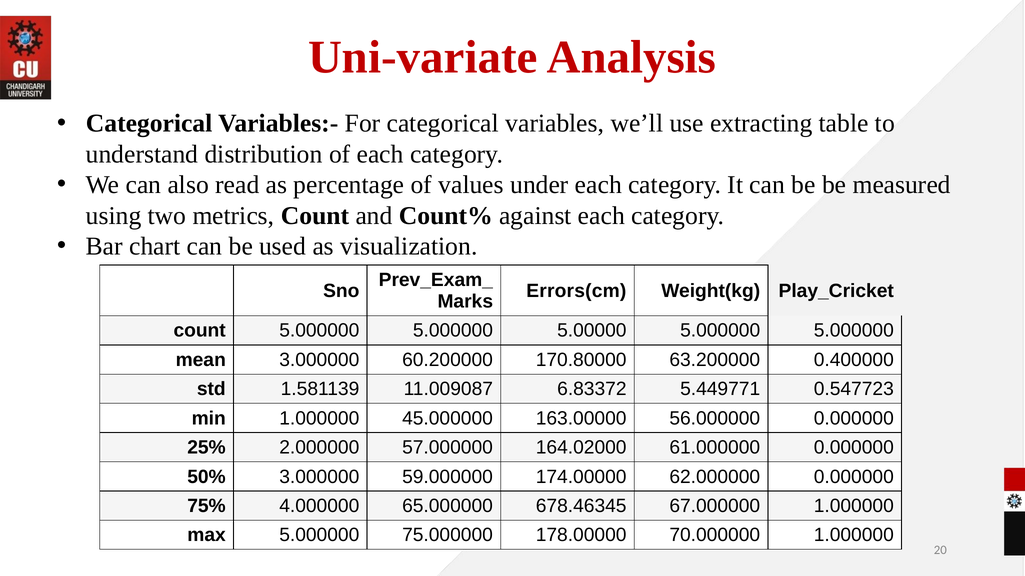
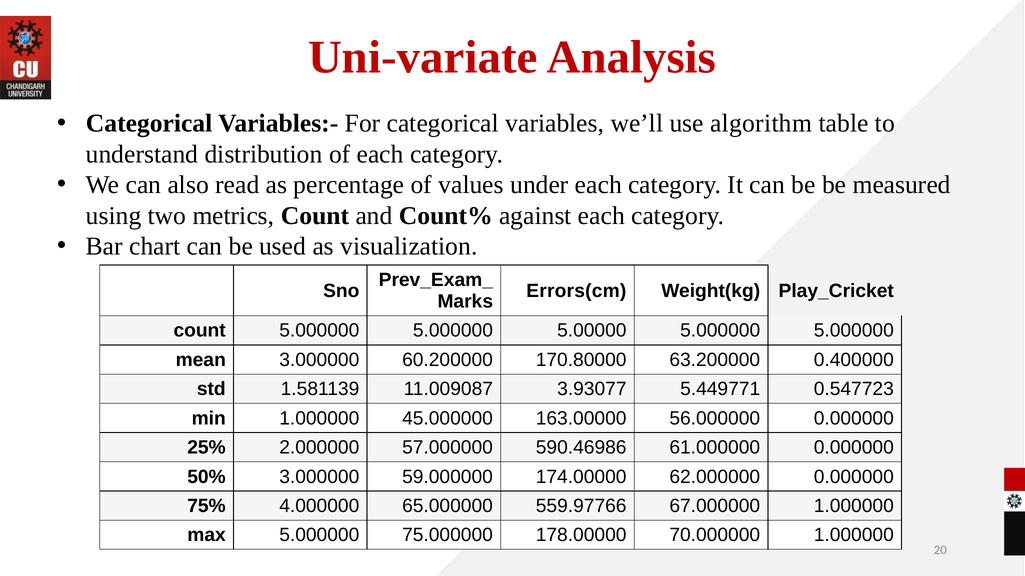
extracting: extracting -> algorithm
6.83372: 6.83372 -> 3.93077
164.02000: 164.02000 -> 590.46986
678.46345: 678.46345 -> 559.97766
